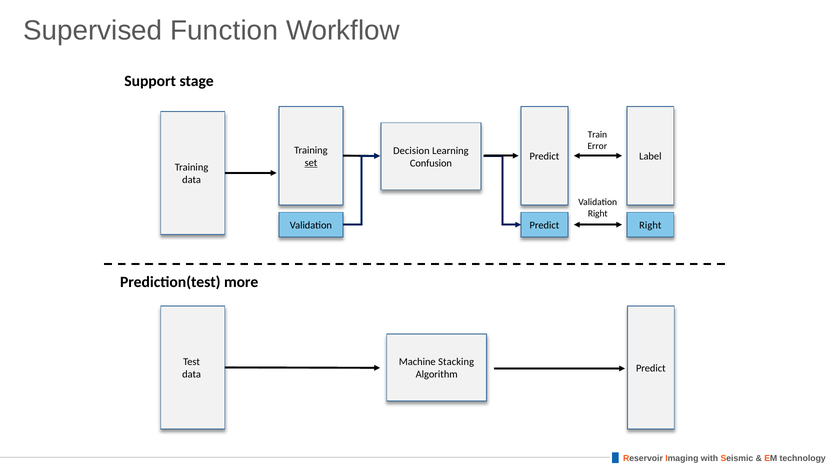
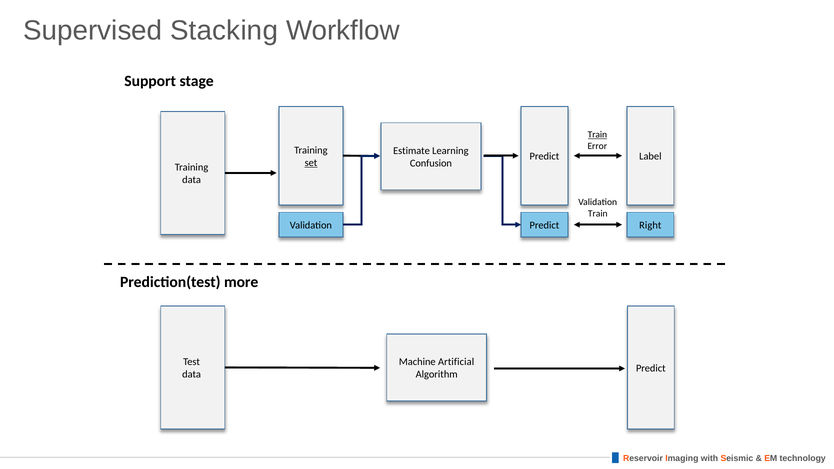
Function: Function -> Stacking
Train at (597, 135) underline: none -> present
Decision: Decision -> Estimate
Right at (598, 214): Right -> Train
Stacking: Stacking -> Artificial
